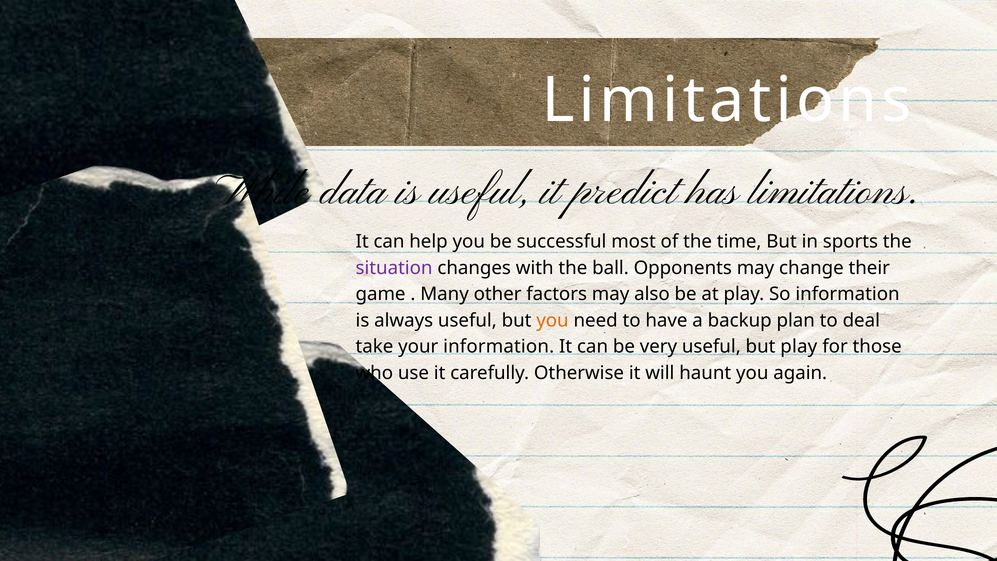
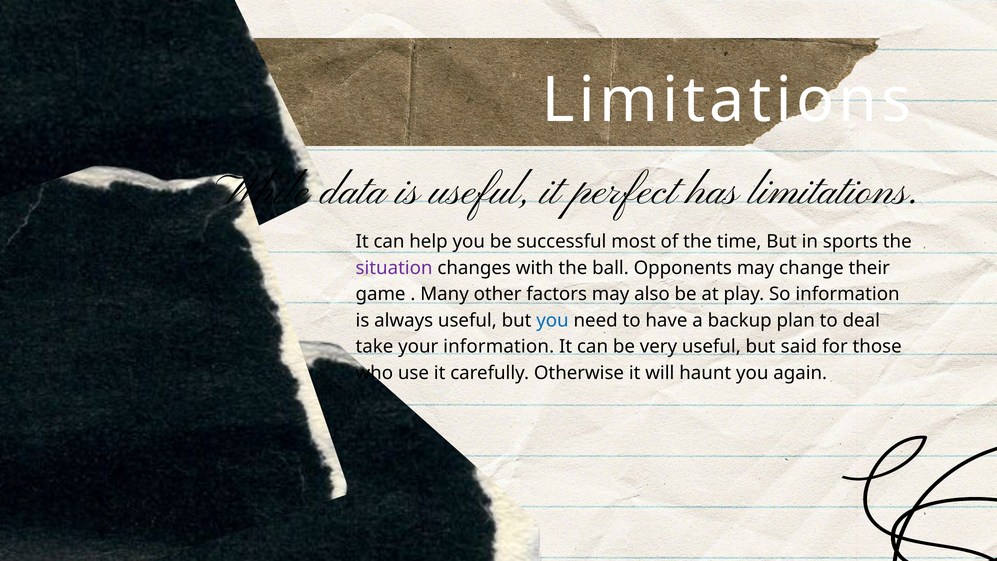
predict: predict -> perfect
you at (552, 320) colour: orange -> blue
but play: play -> said
